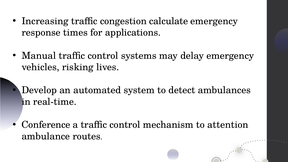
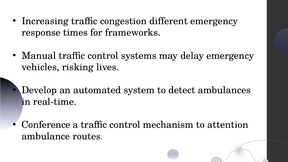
calculate: calculate -> different
applications: applications -> frameworks
